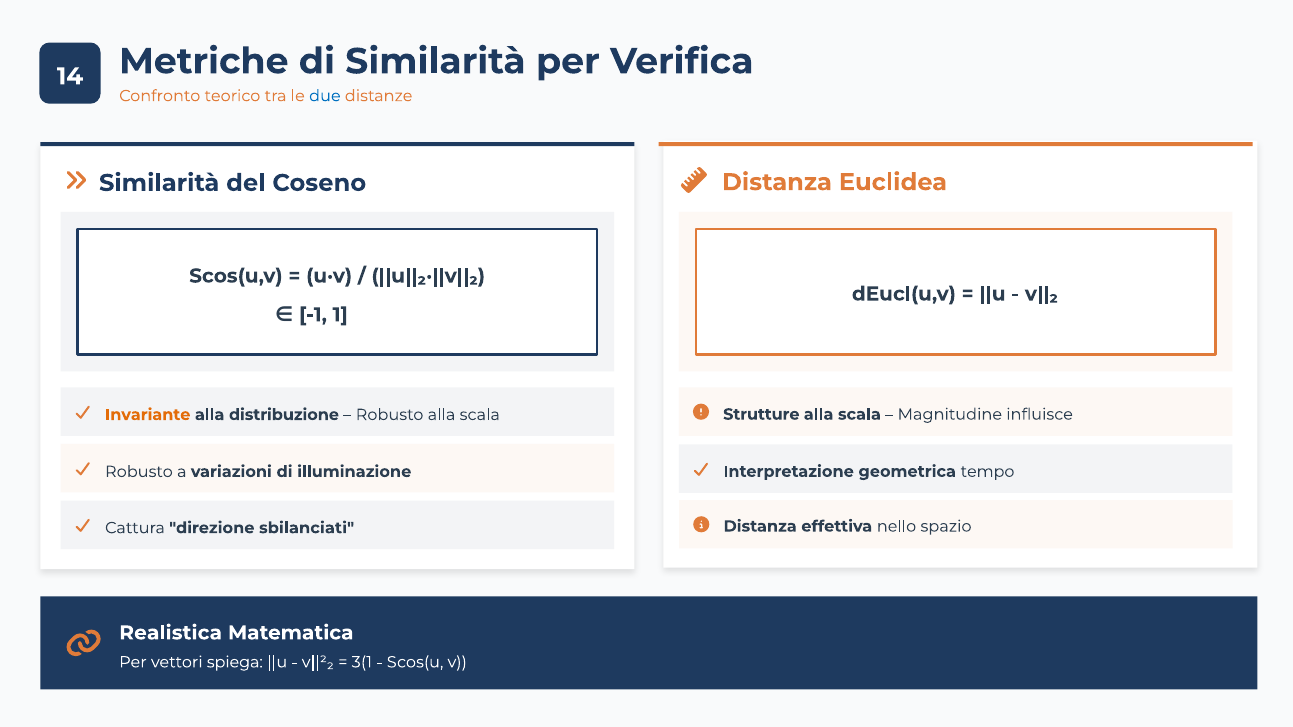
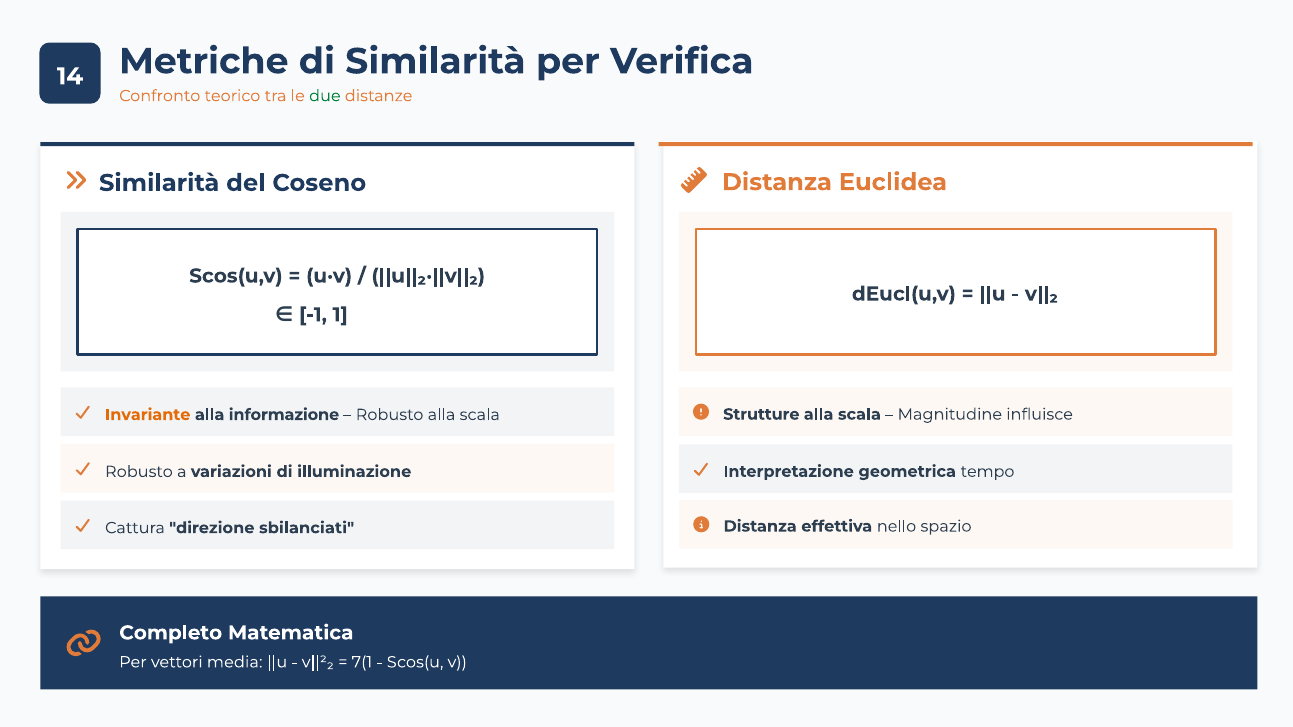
due colour: blue -> green
distribuzione: distribuzione -> informazione
Realistica: Realistica -> Completo
spiega: spiega -> media
3(1: 3(1 -> 7(1
